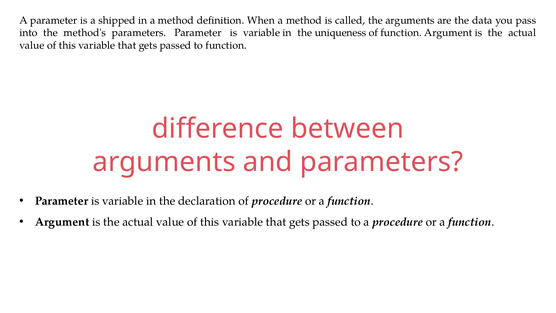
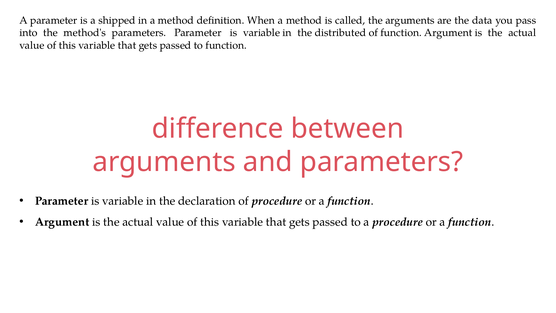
uniqueness: uniqueness -> distributed
